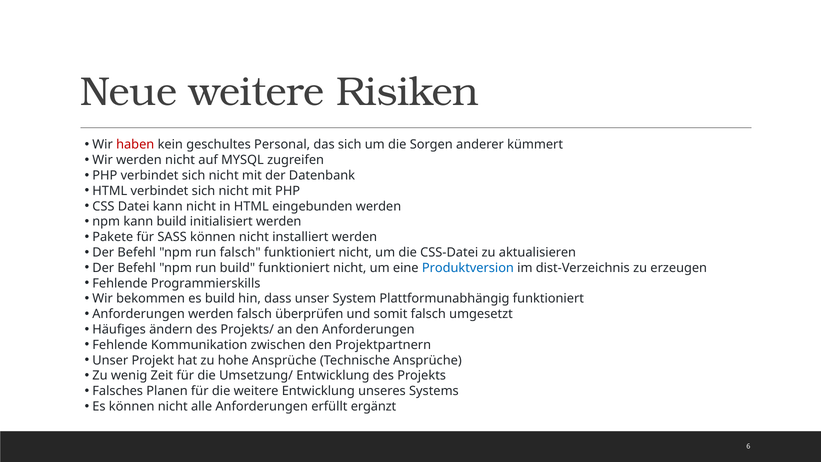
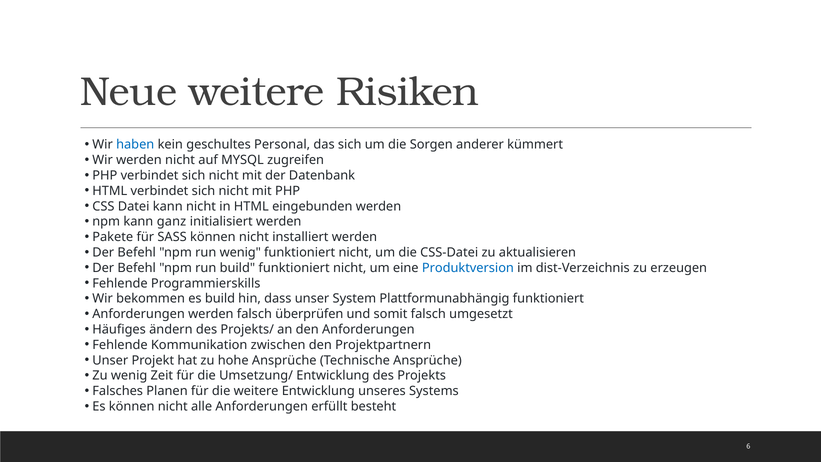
haben colour: red -> blue
kann build: build -> ganz
run falsch: falsch -> wenig
ergänzt: ergänzt -> besteht
